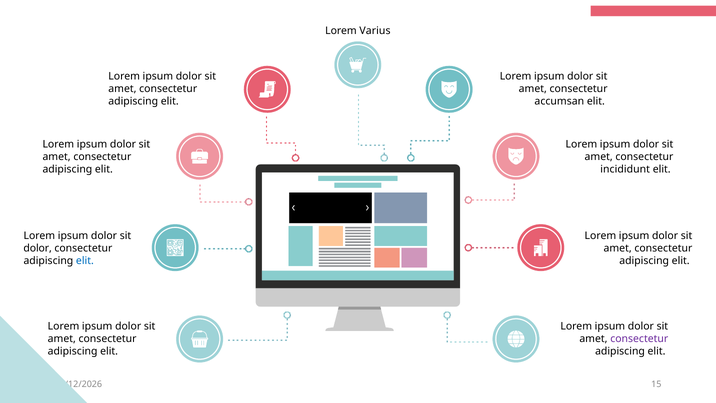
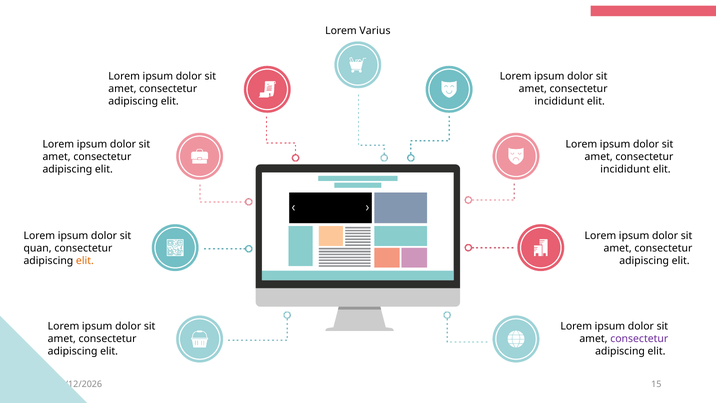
accumsan at (559, 101): accumsan -> incididunt
dolor at (38, 248): dolor -> quan
elit at (85, 261) colour: blue -> orange
